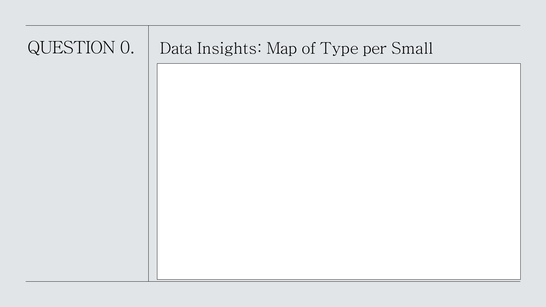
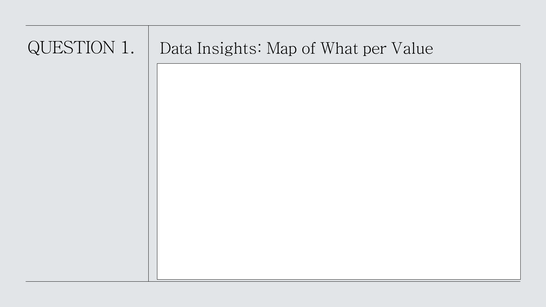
0: 0 -> 1
Type: Type -> What
Small: Small -> Value
